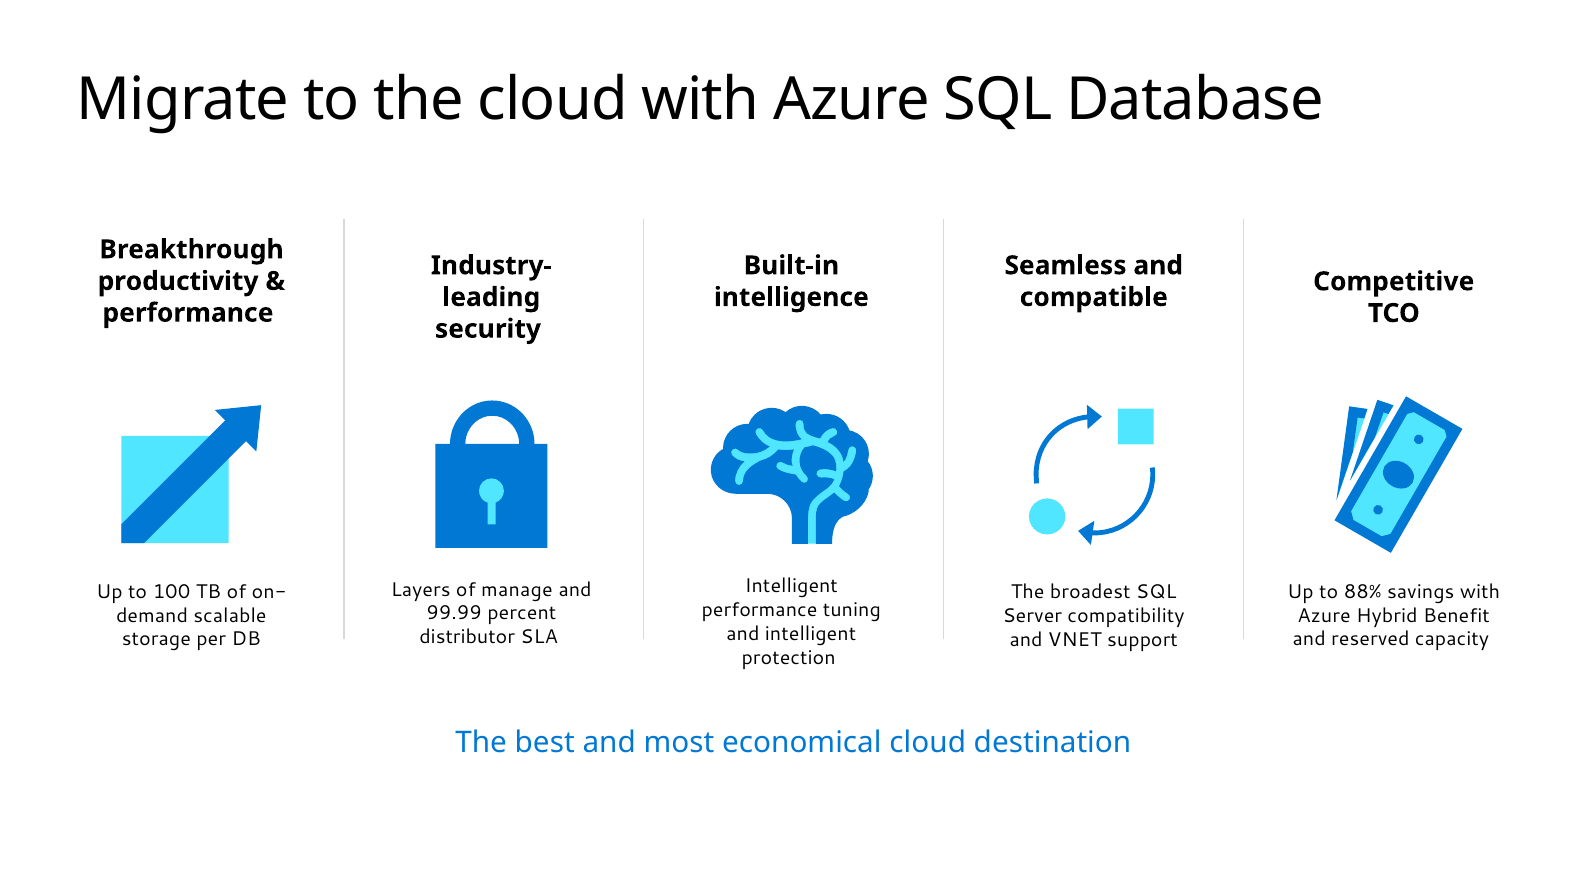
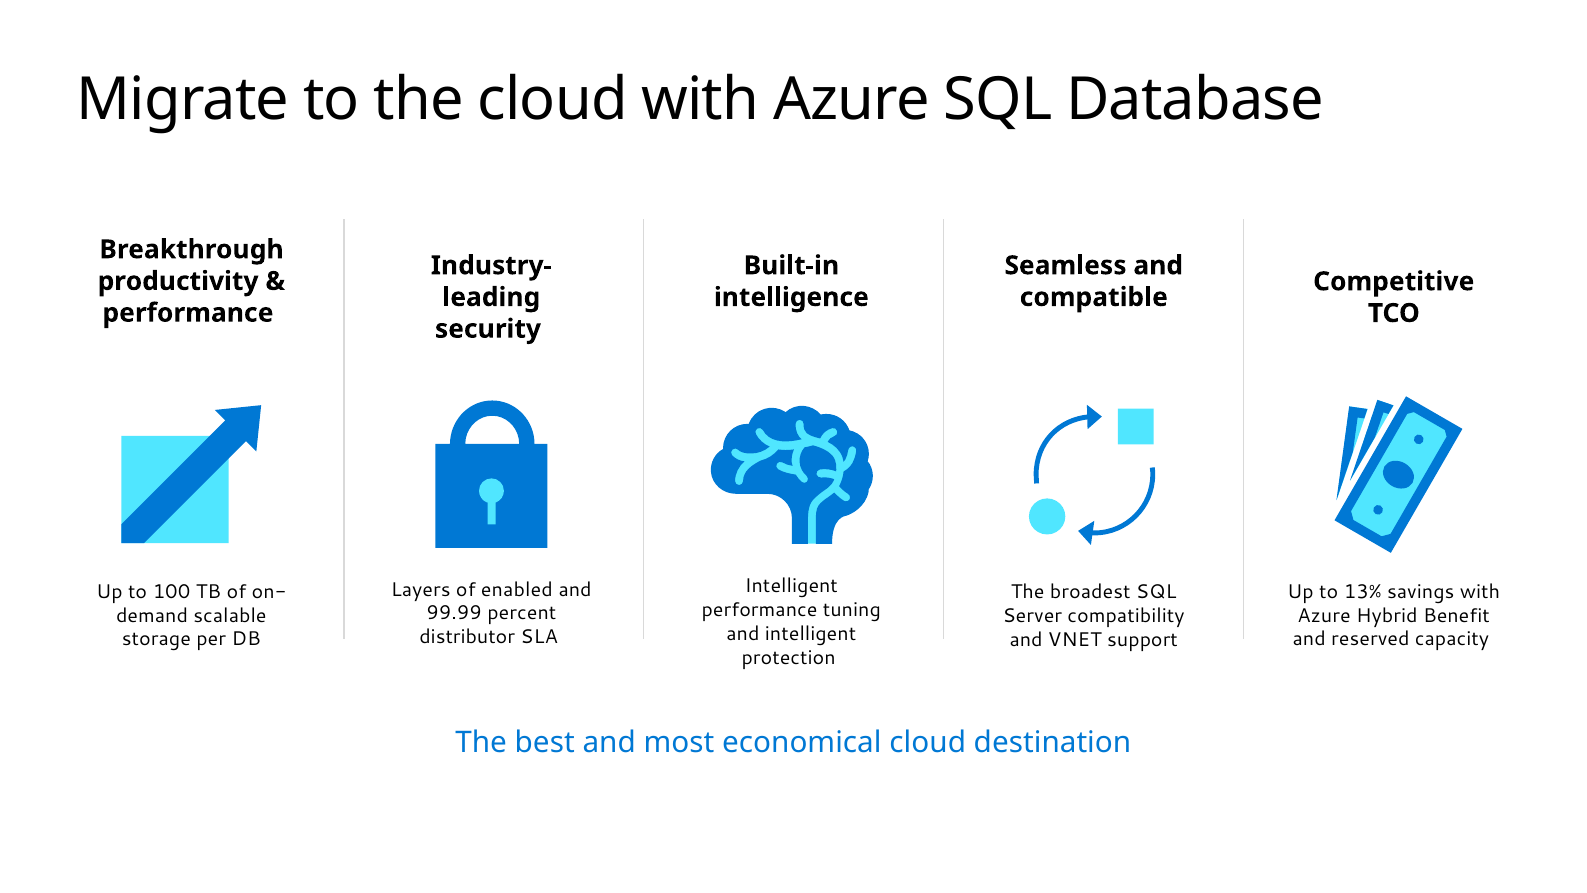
manage: manage -> enabled
88%: 88% -> 13%
